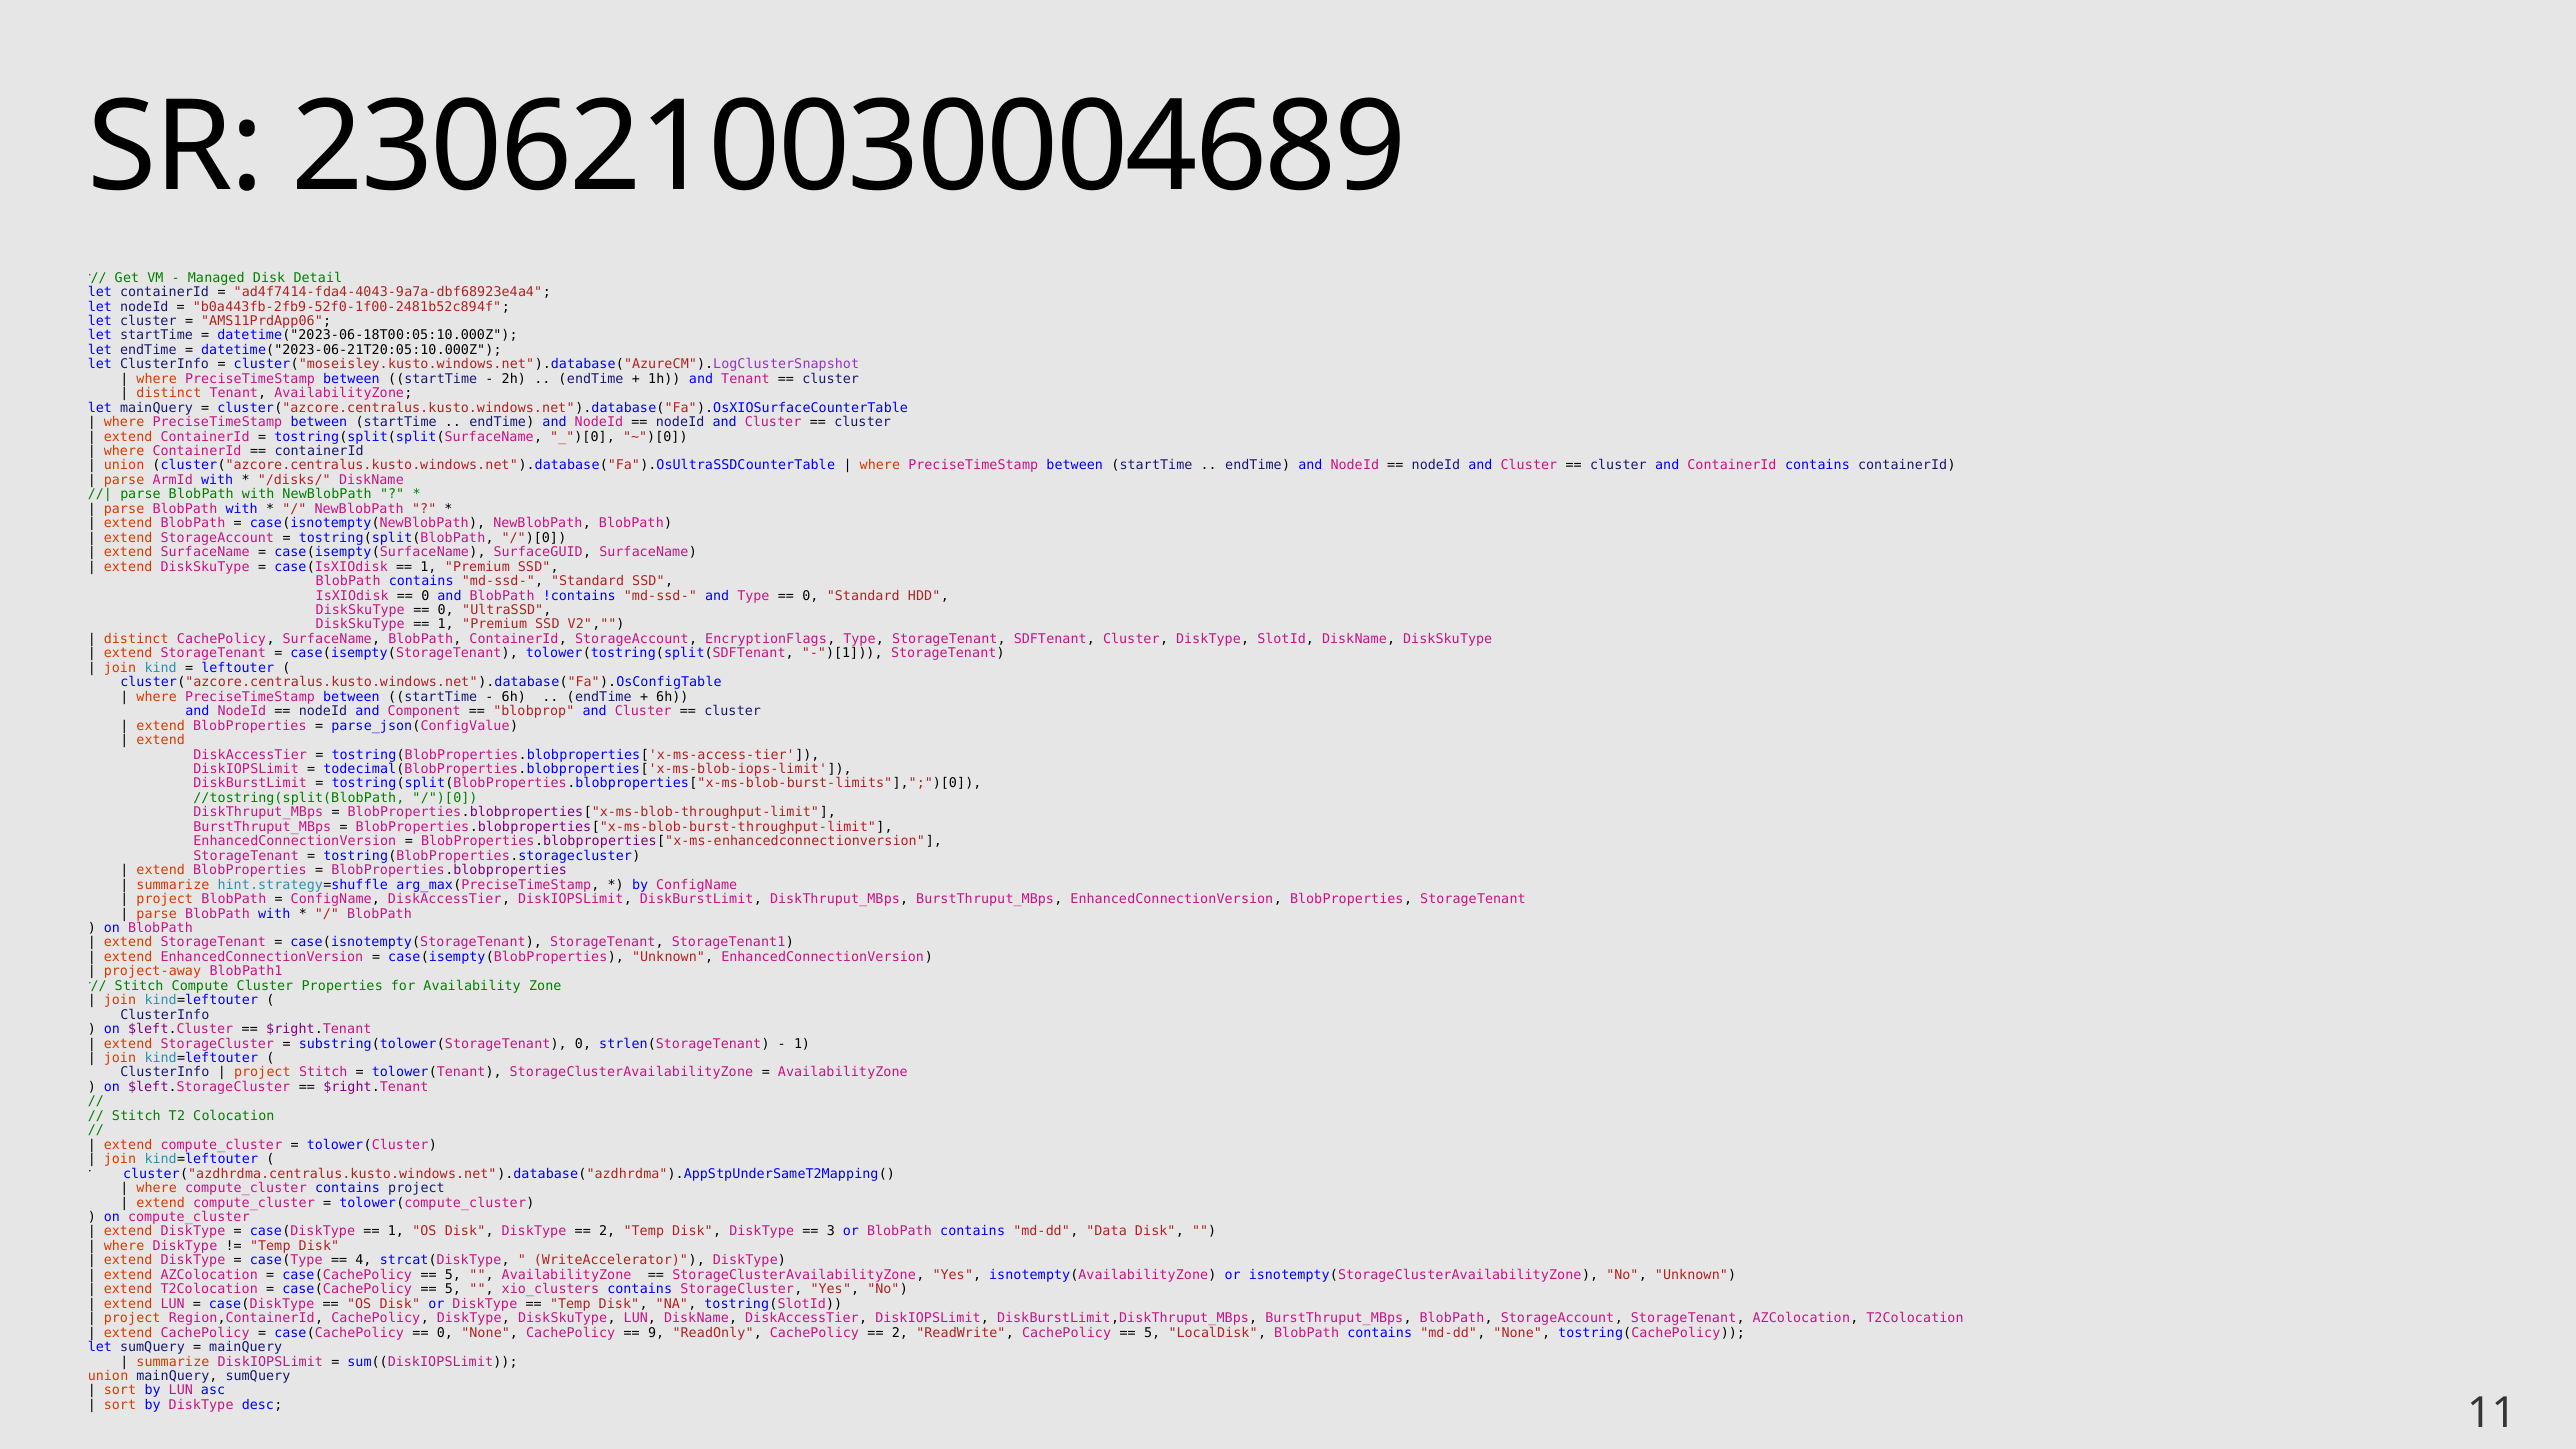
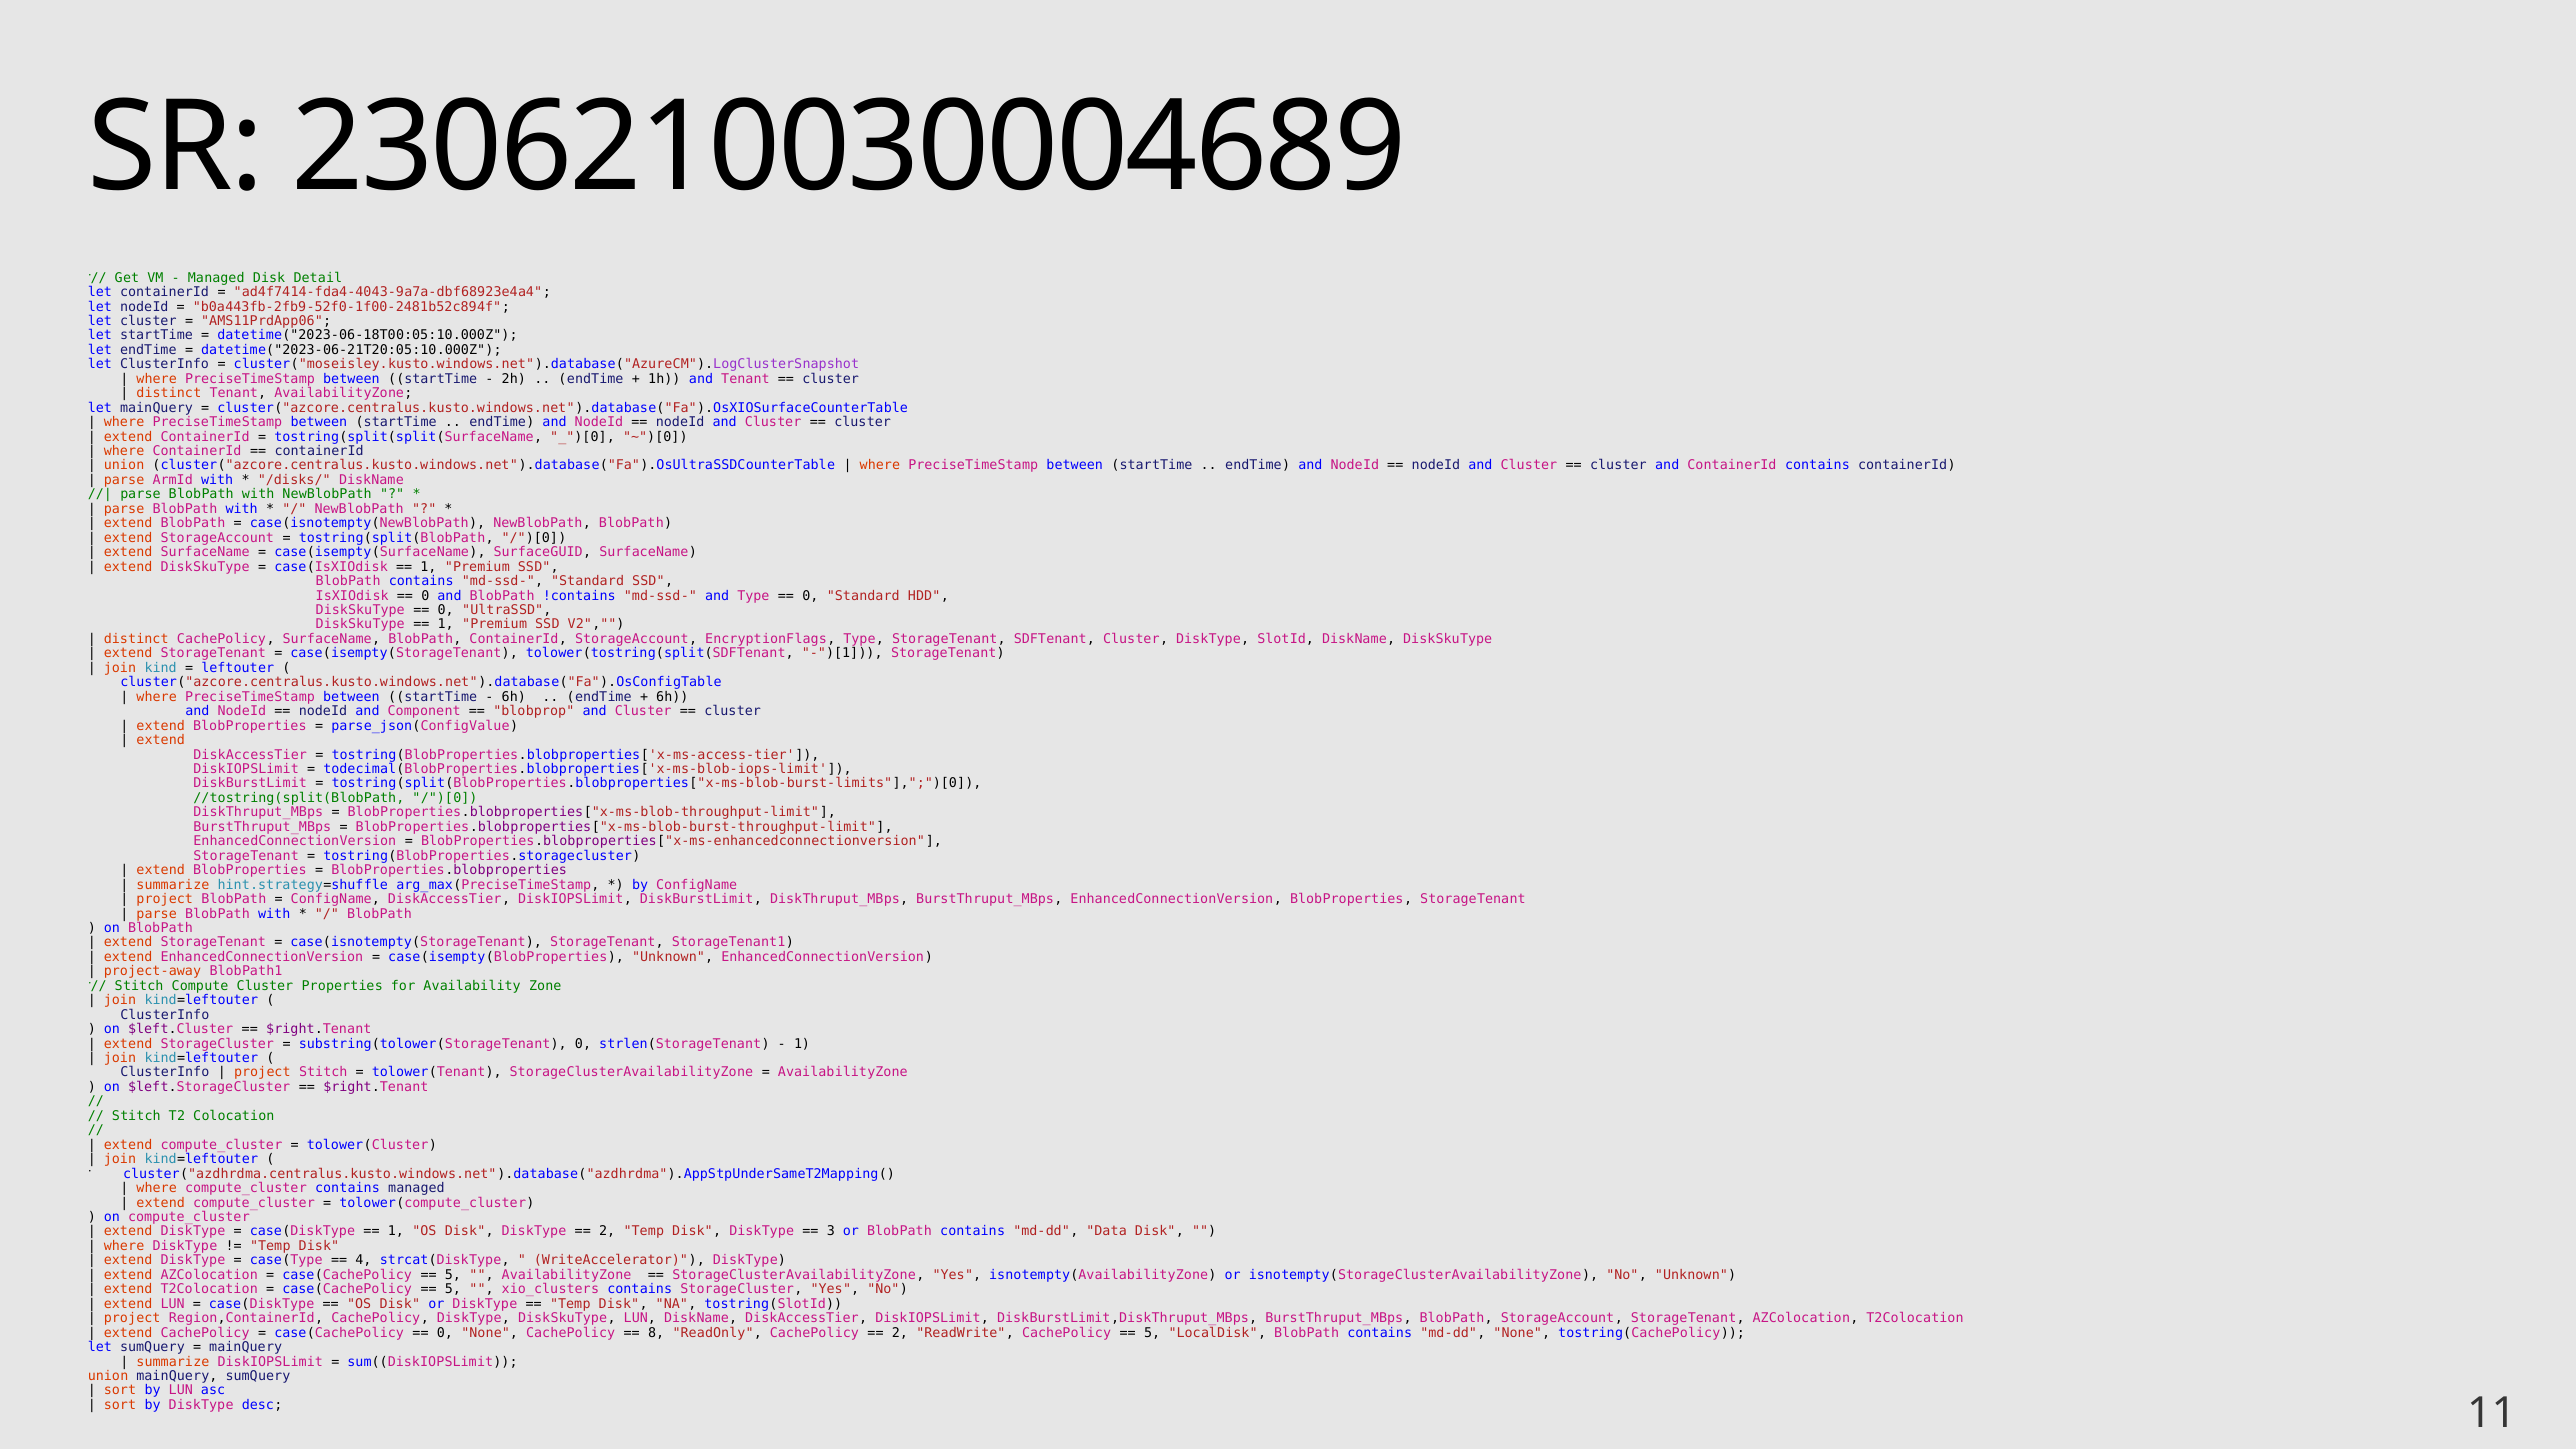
contains project: project -> managed
9: 9 -> 8
